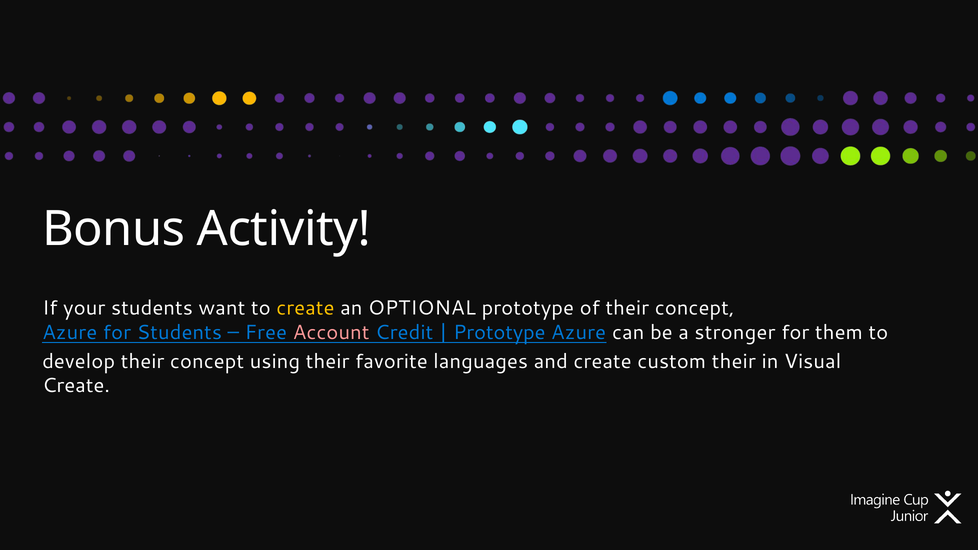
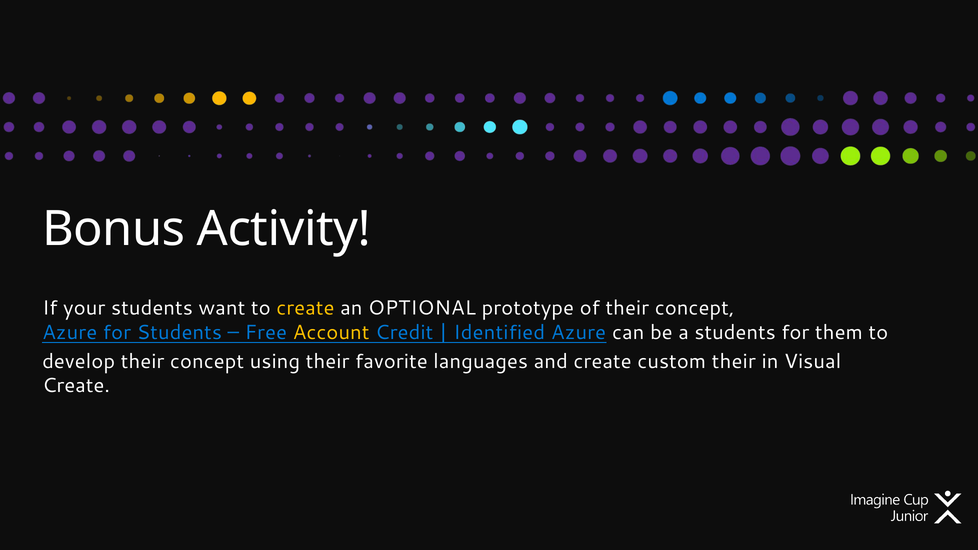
Account colour: pink -> yellow
Prototype at (499, 332): Prototype -> Identified
a stronger: stronger -> students
